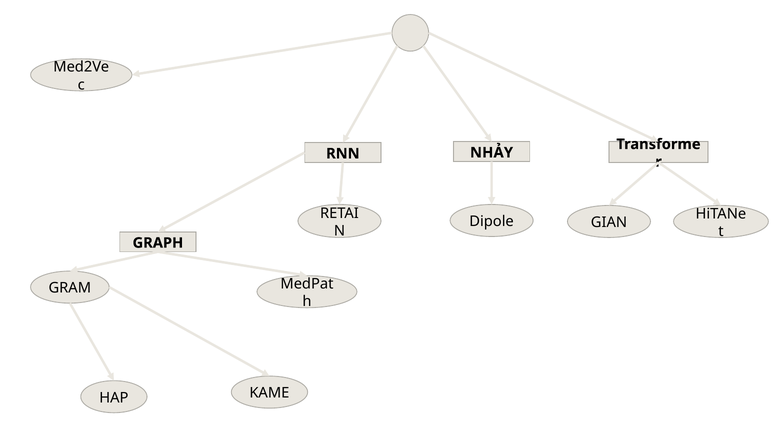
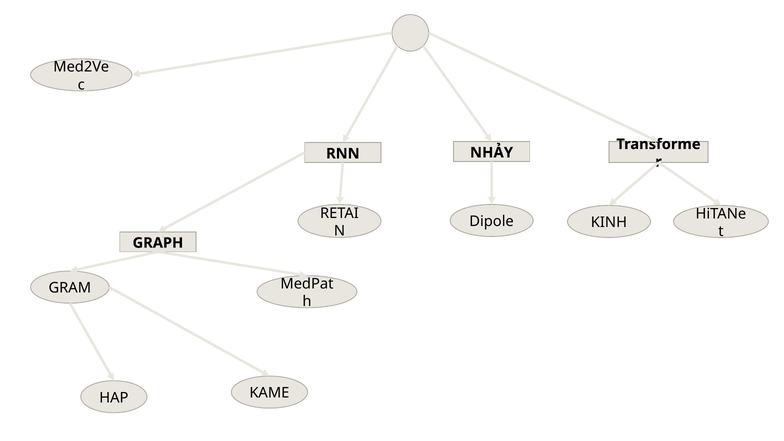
GIAN: GIAN -> KINH
